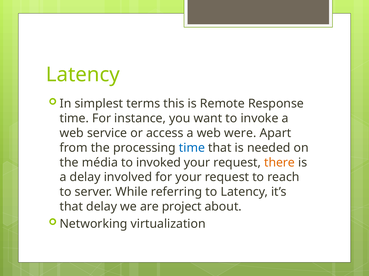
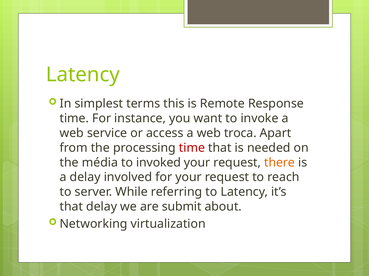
were: were -> troca
time at (192, 148) colour: blue -> red
project: project -> submit
